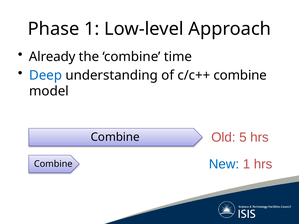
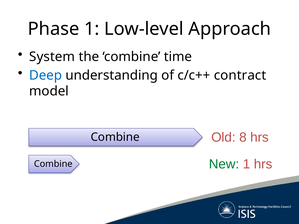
Already: Already -> System
c/c++ combine: combine -> contract
5: 5 -> 8
New colour: blue -> green
